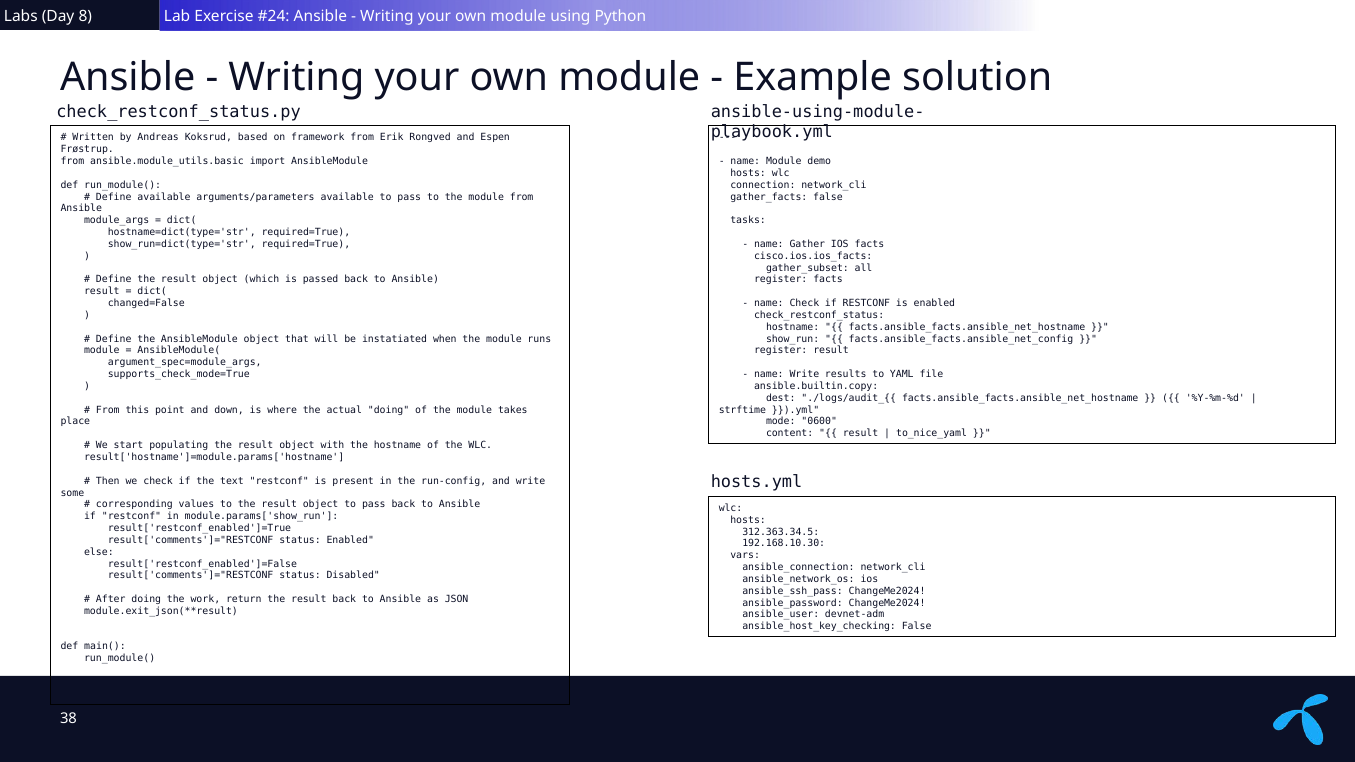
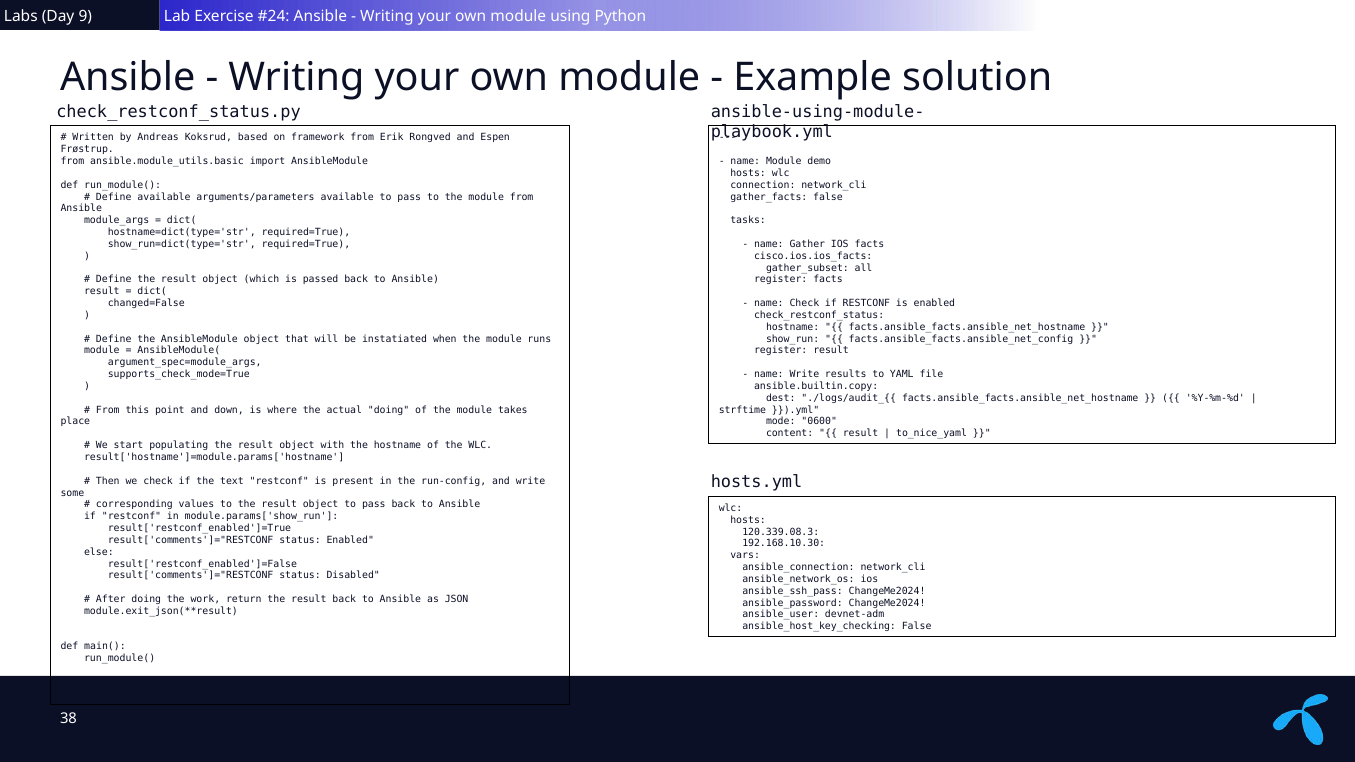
8: 8 -> 9
312.363.34.5: 312.363.34.5 -> 120.339.08.3
